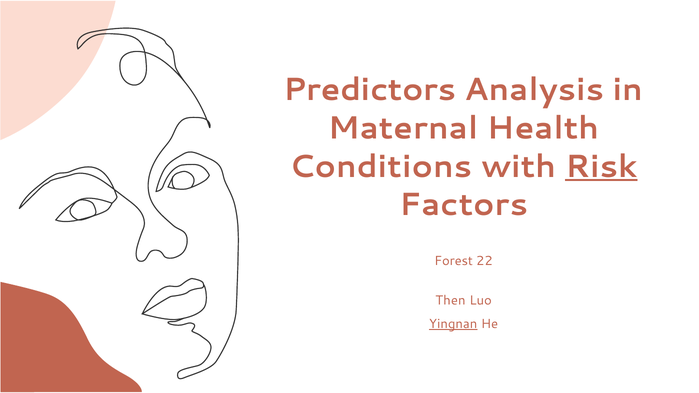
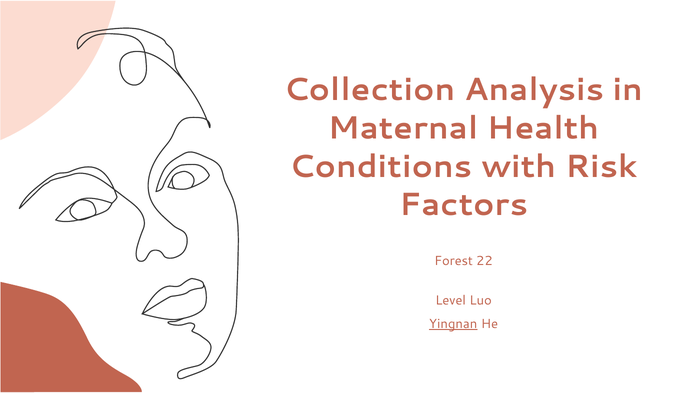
Predictors: Predictors -> Collection
Risk underline: present -> none
Then: Then -> Level
